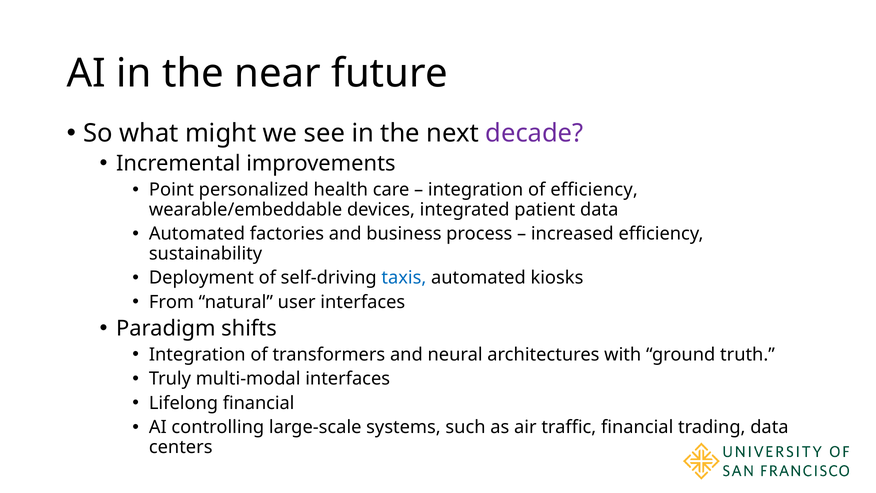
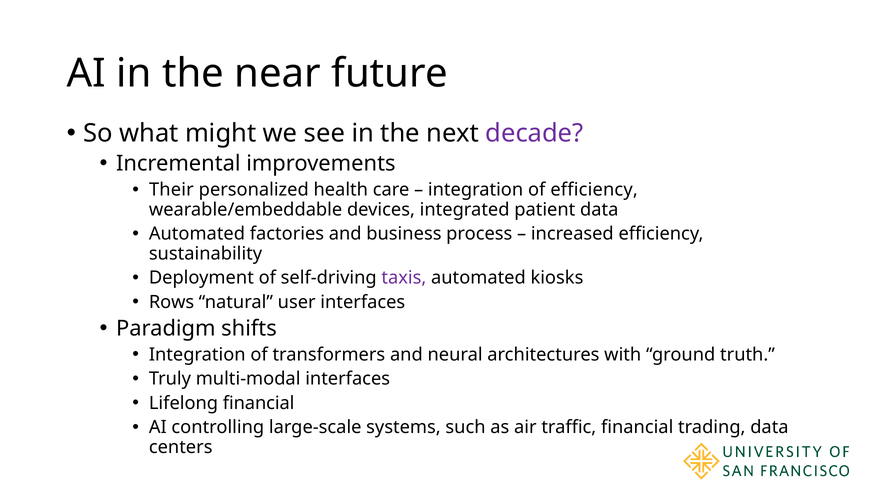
Point: Point -> Their
taxis colour: blue -> purple
From: From -> Rows
